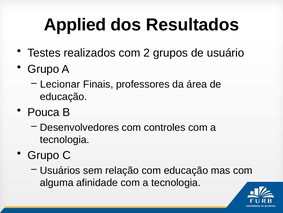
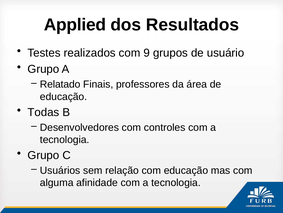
2: 2 -> 9
Lecionar: Lecionar -> Relatado
Pouca: Pouca -> Todas
